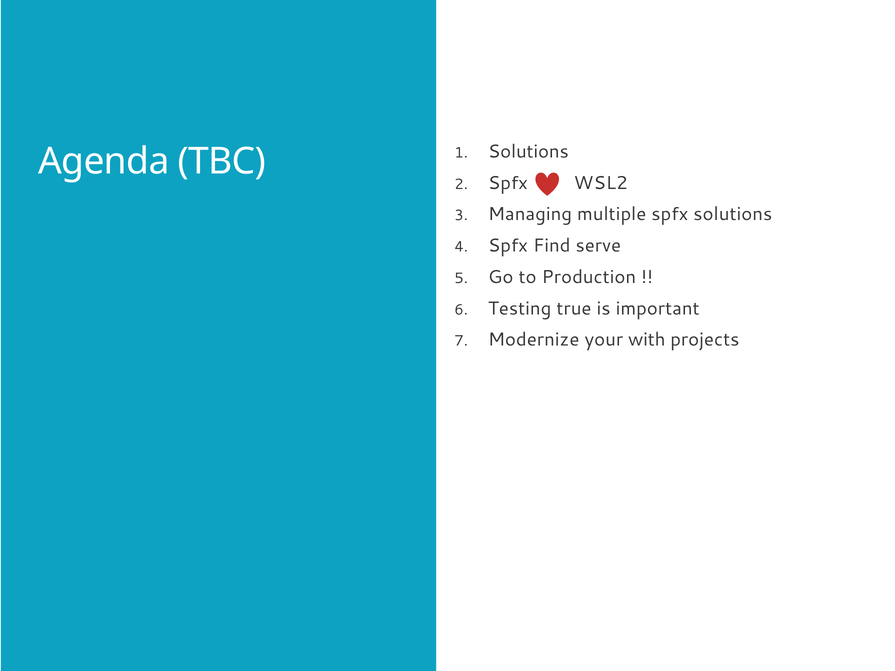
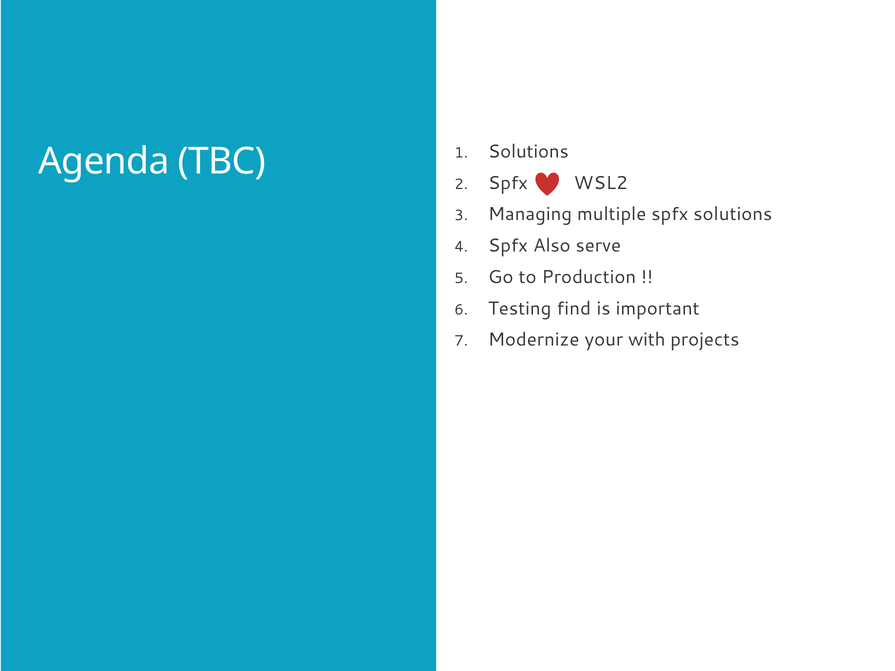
Find: Find -> Also
true: true -> find
